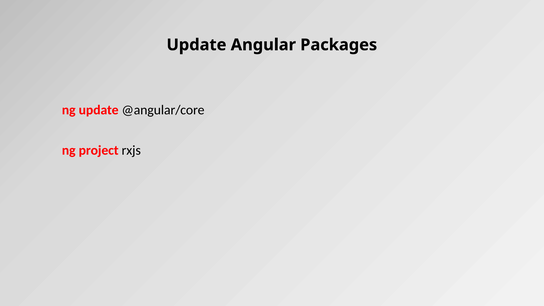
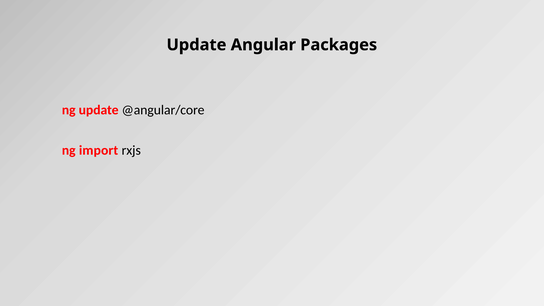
project: project -> import
